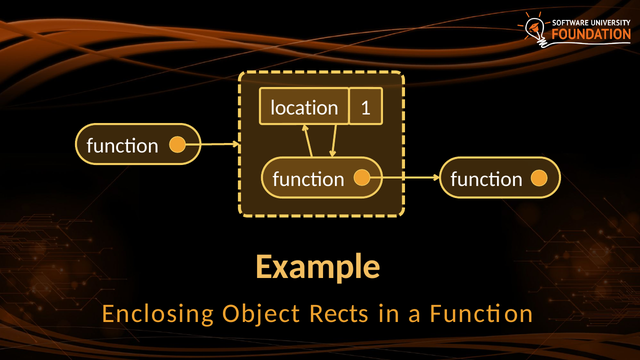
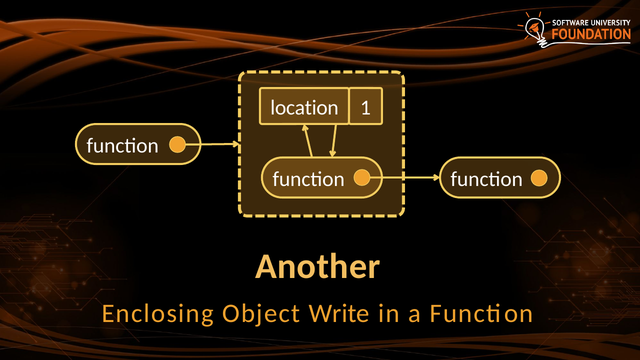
Example: Example -> Another
Rects: Rects -> Write
